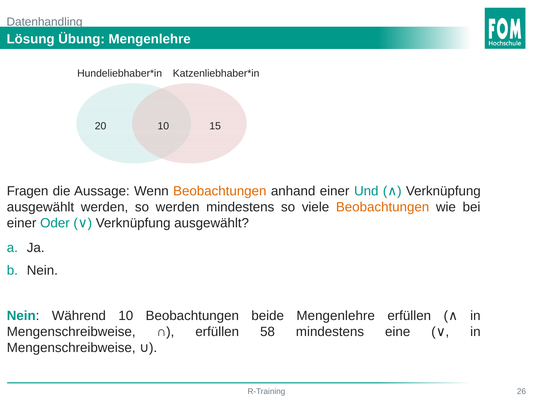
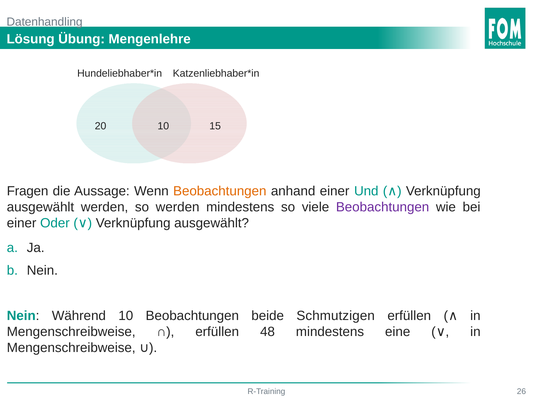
Beobachtungen at (383, 207) colour: orange -> purple
beide Mengenlehre: Mengenlehre -> Schmutzigen
58: 58 -> 48
